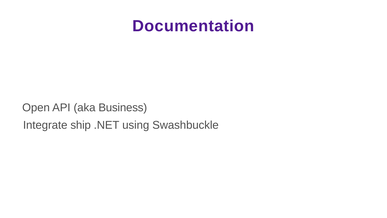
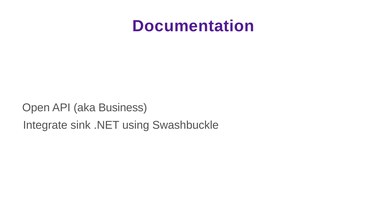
ship: ship -> sink
